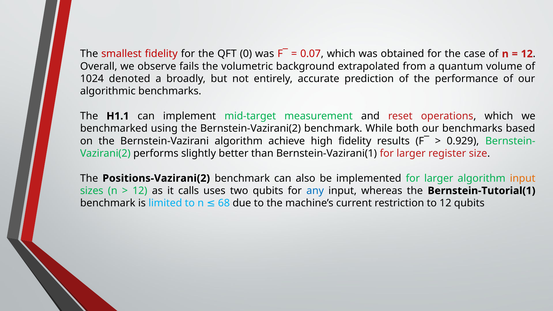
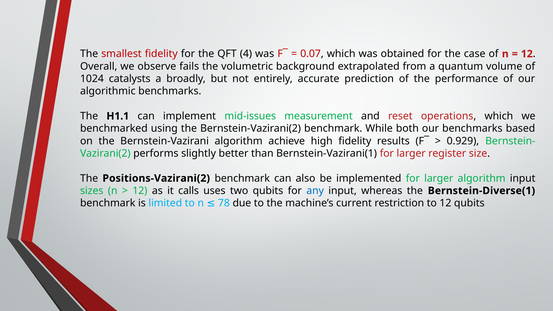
0: 0 -> 4
denoted: denoted -> catalysts
mid-target: mid-target -> mid-issues
input at (523, 178) colour: orange -> black
Bernstein-Tutorial(1: Bernstein-Tutorial(1 -> Bernstein-Diverse(1
68: 68 -> 78
